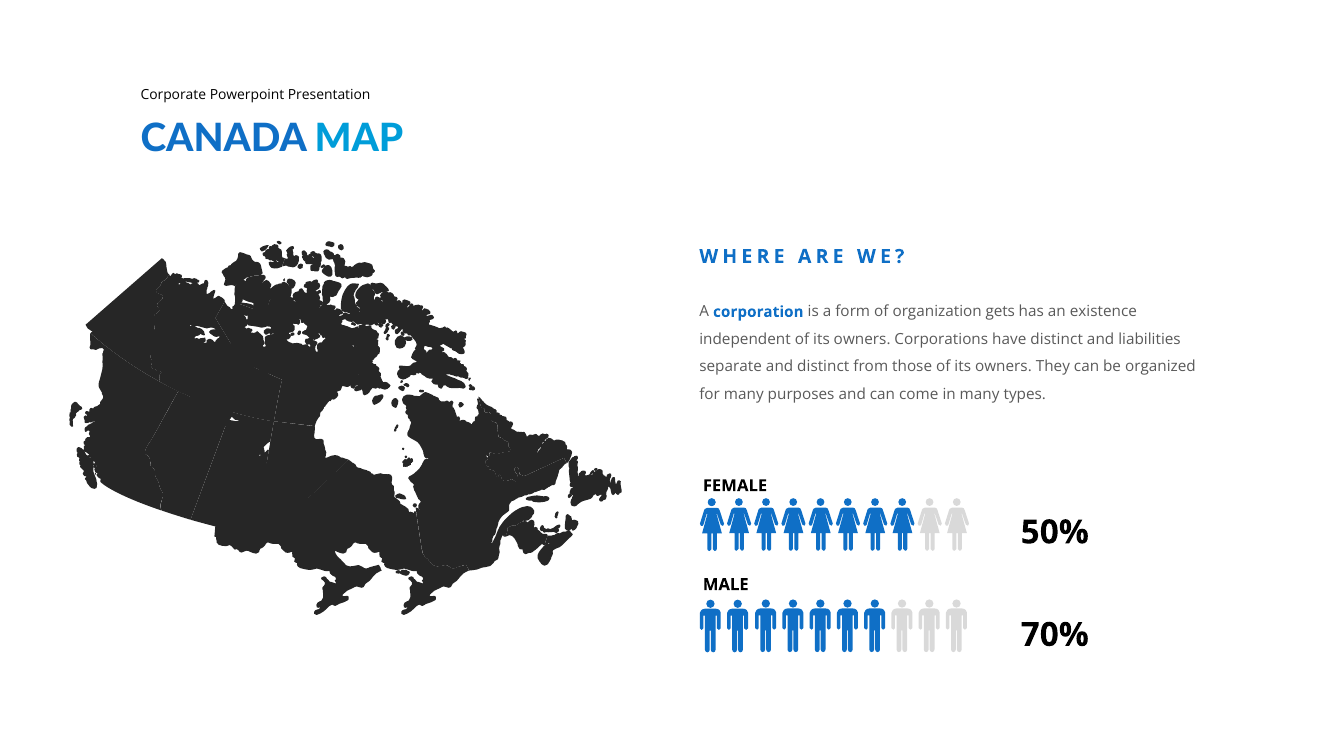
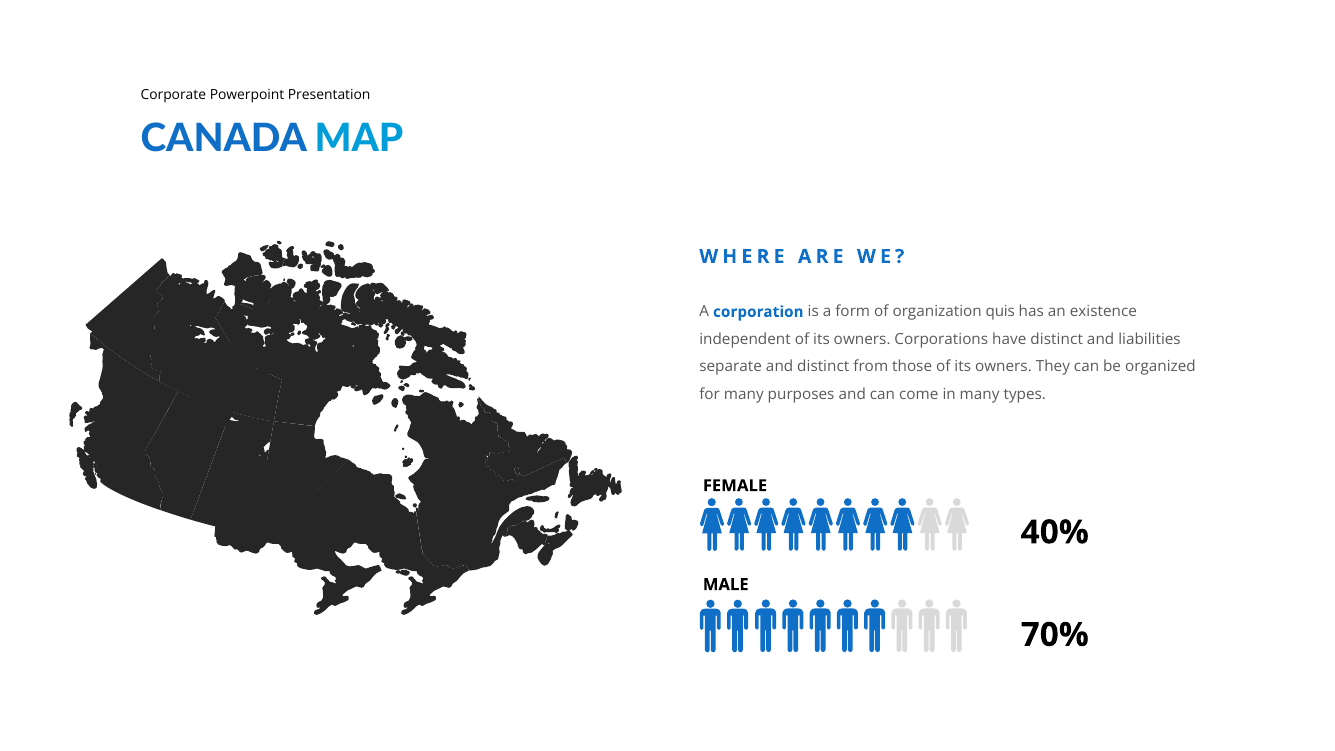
gets: gets -> quis
50%: 50% -> 40%
